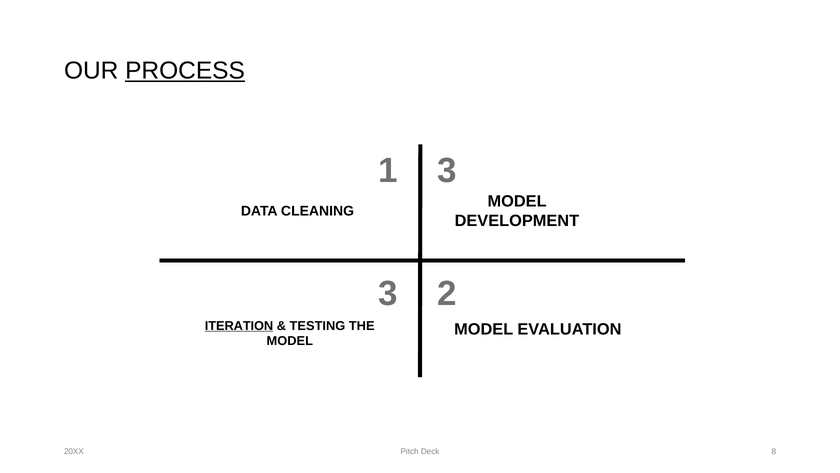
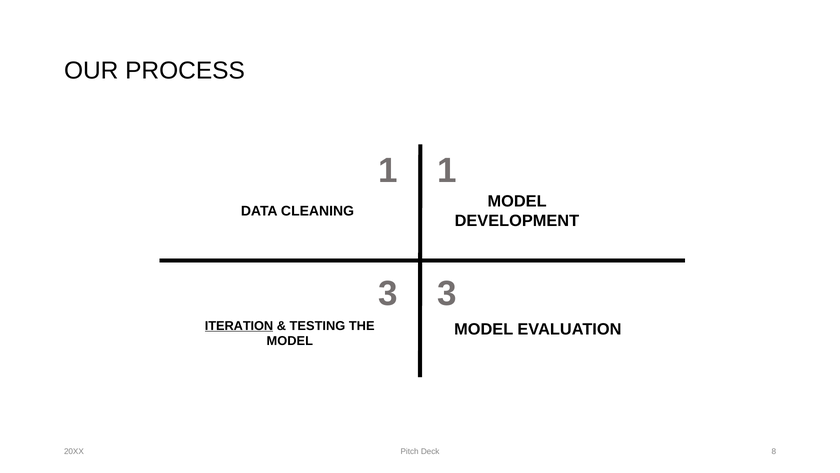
PROCESS underline: present -> none
1 3: 3 -> 1
3 2: 2 -> 3
